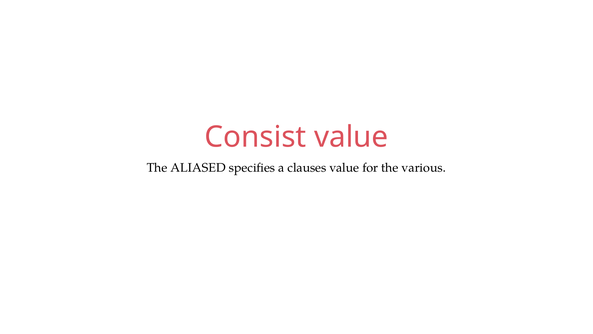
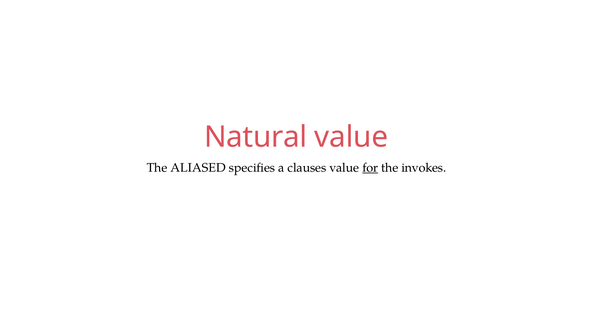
Consist: Consist -> Natural
for underline: none -> present
various: various -> invokes
